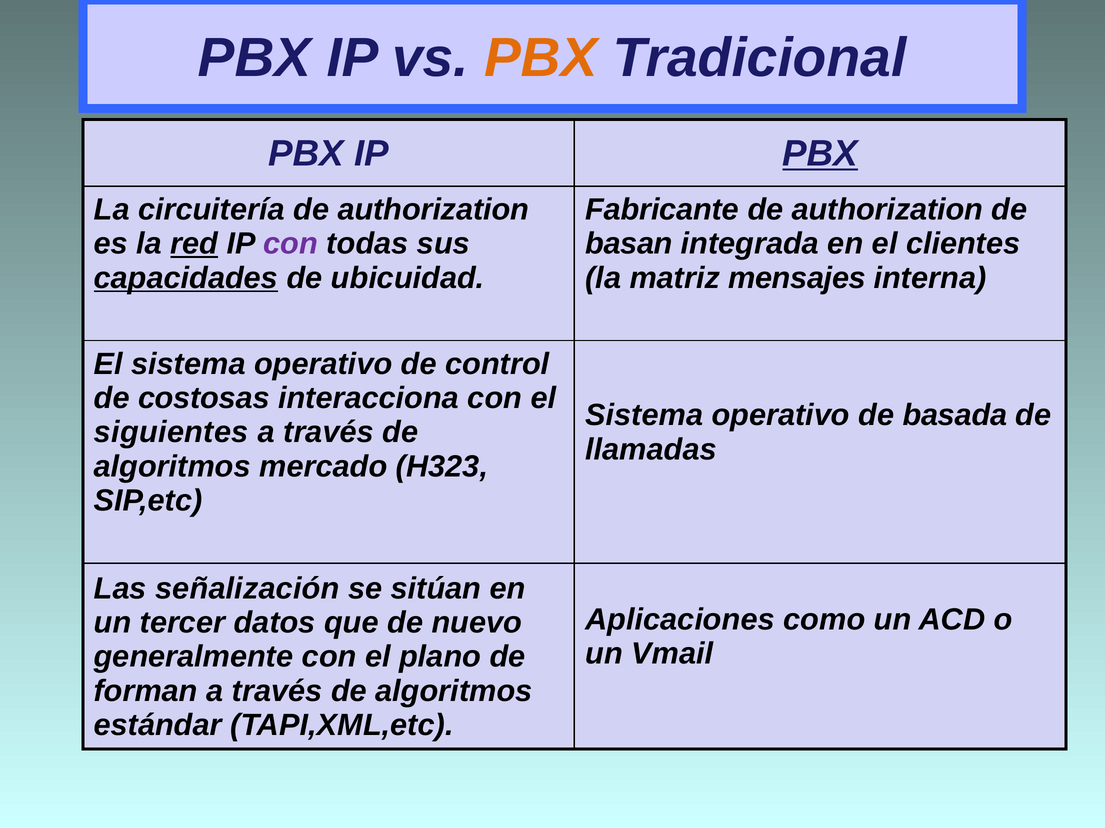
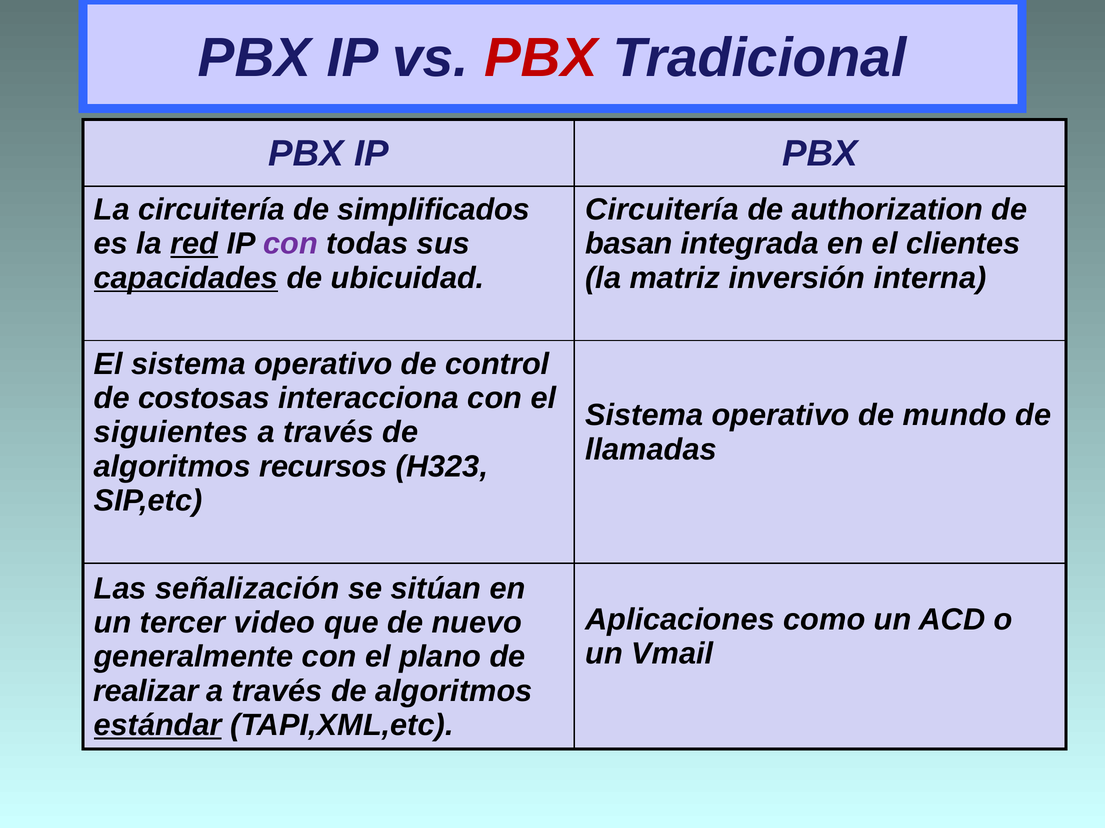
PBX at (541, 58) colour: orange -> red
PBX at (820, 154) underline: present -> none
circuitería de authorization: authorization -> simplificados
Fabricante at (662, 210): Fabricante -> Circuitería
mensajes: mensajes -> inversión
basada: basada -> mundo
mercado: mercado -> recursos
datos: datos -> video
forman: forman -> realizar
estándar underline: none -> present
